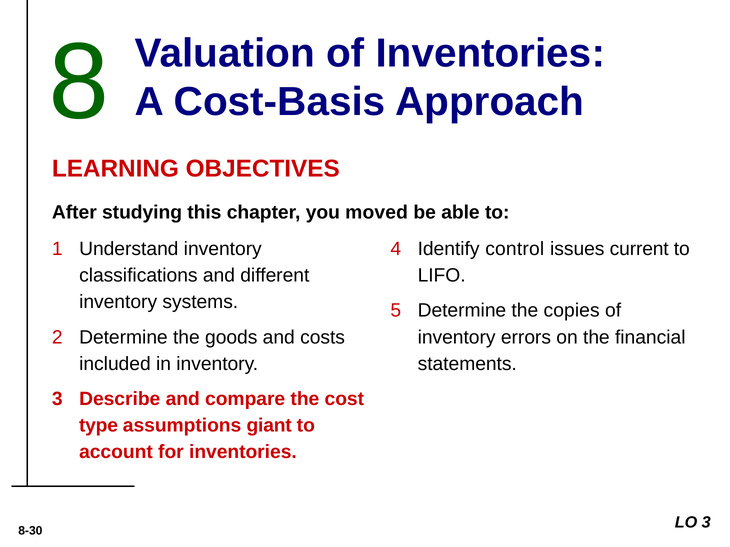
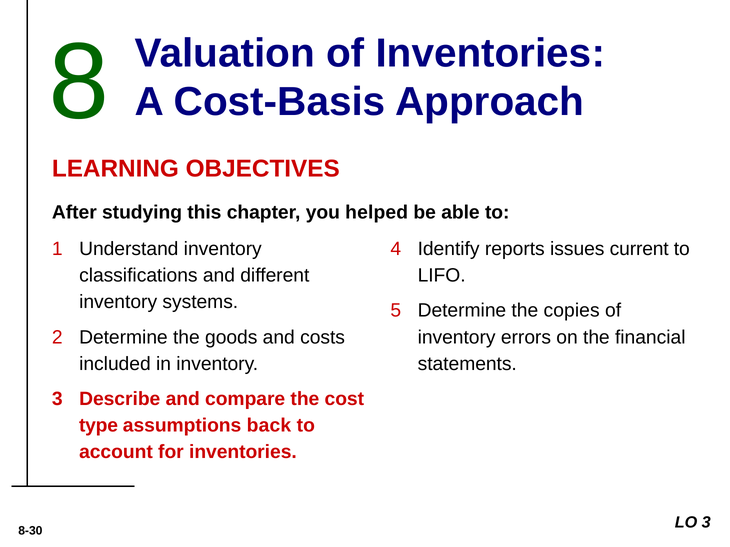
moved: moved -> helped
control: control -> reports
giant: giant -> back
